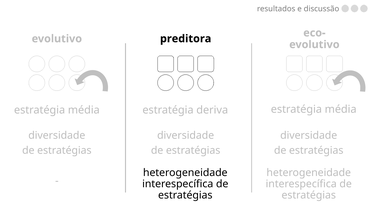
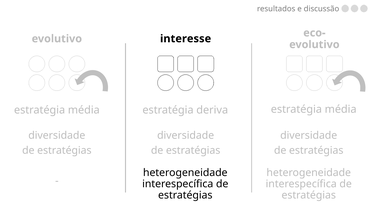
preditora: preditora -> interesse
